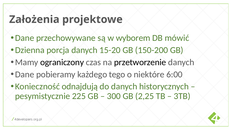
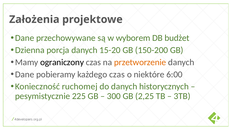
mówić: mówić -> budżet
przetworzenie colour: black -> orange
każdego tego: tego -> czas
odnajdują: odnajdują -> ruchomej
